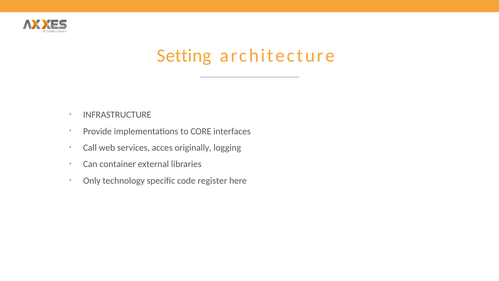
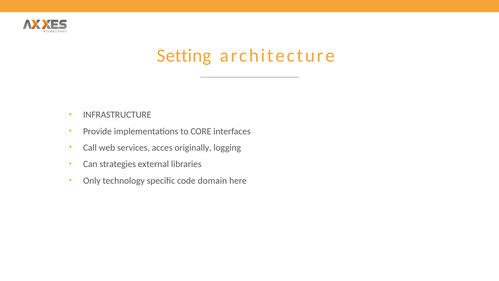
container: container -> strategies
register: register -> domain
